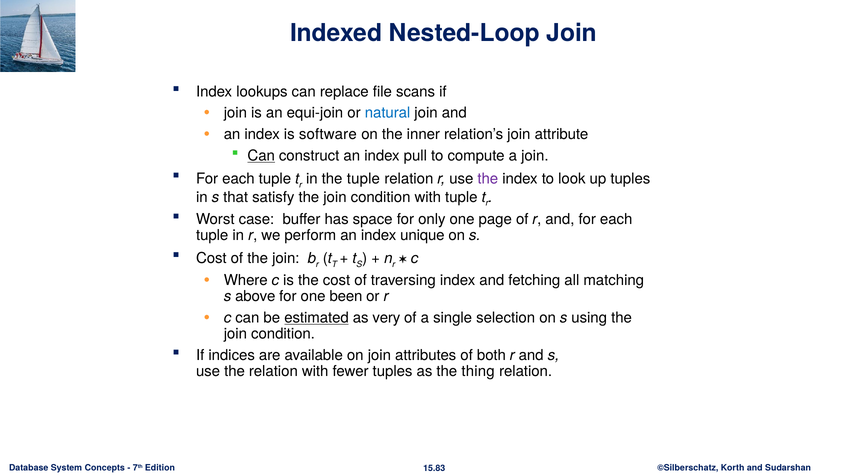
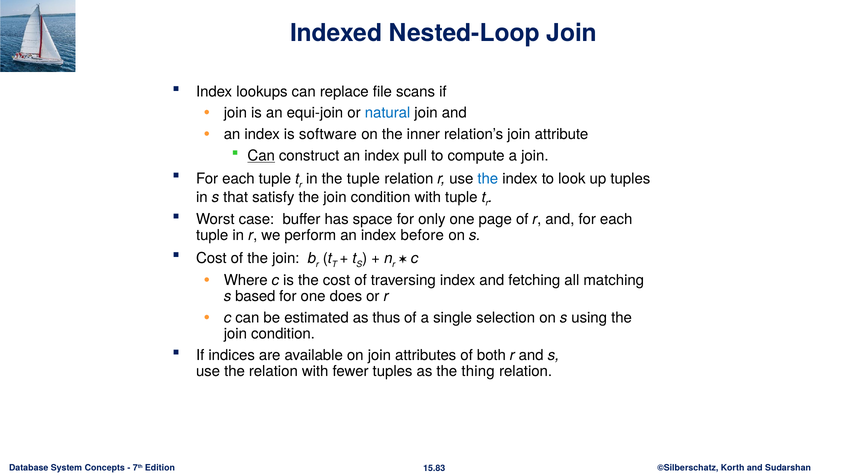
the at (488, 179) colour: purple -> blue
unique: unique -> before
above: above -> based
been: been -> does
estimated underline: present -> none
very: very -> thus
